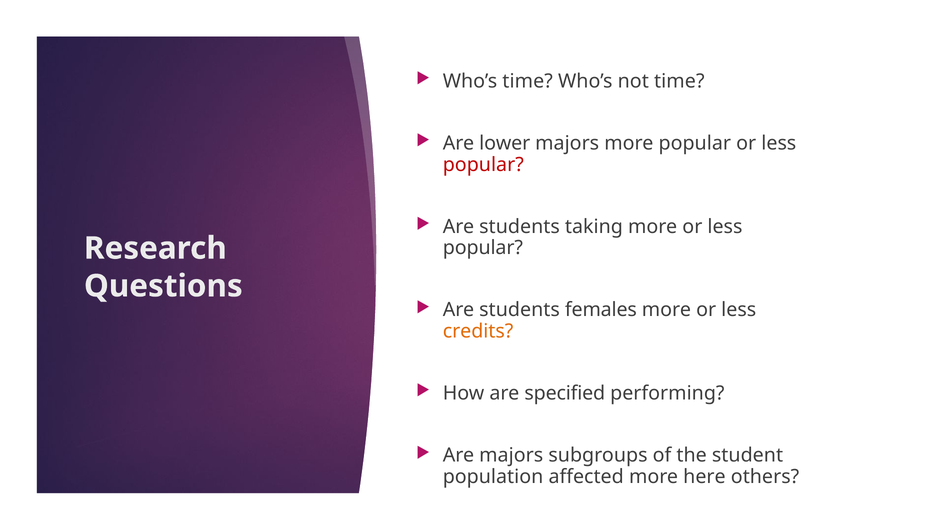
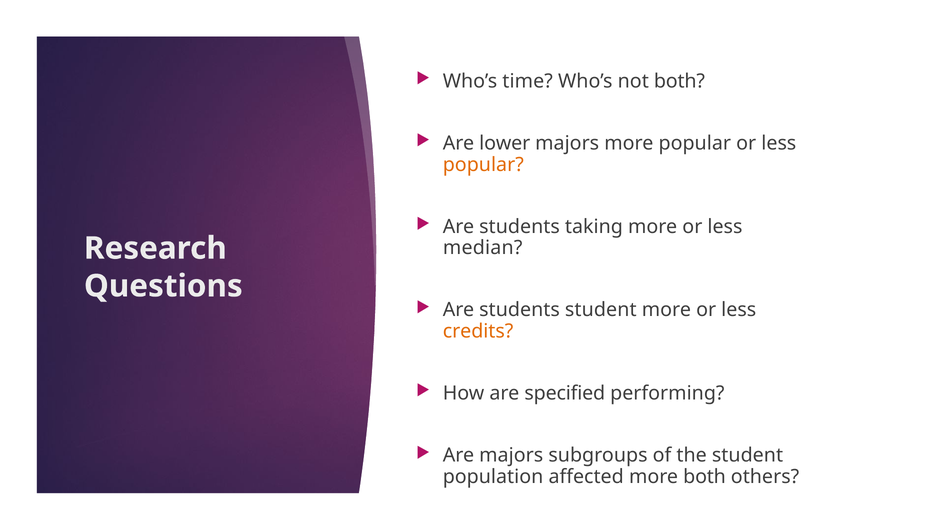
not time: time -> both
popular at (483, 165) colour: red -> orange
popular at (483, 248): popular -> median
students females: females -> student
more here: here -> both
